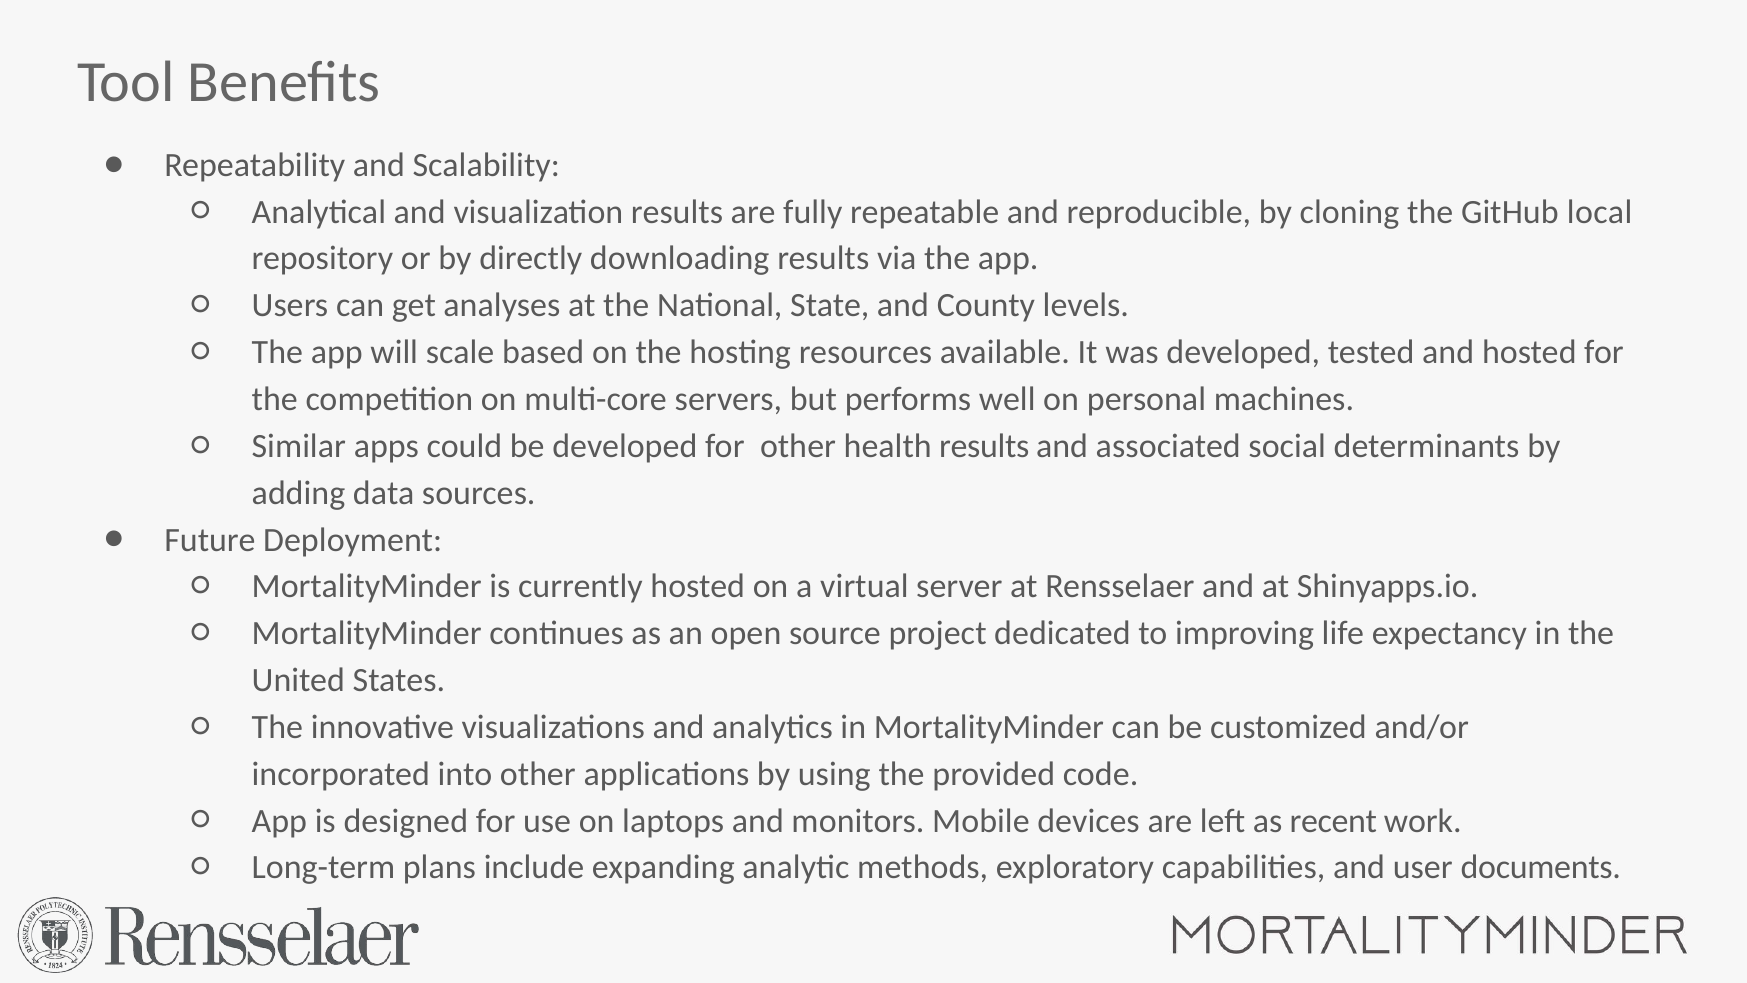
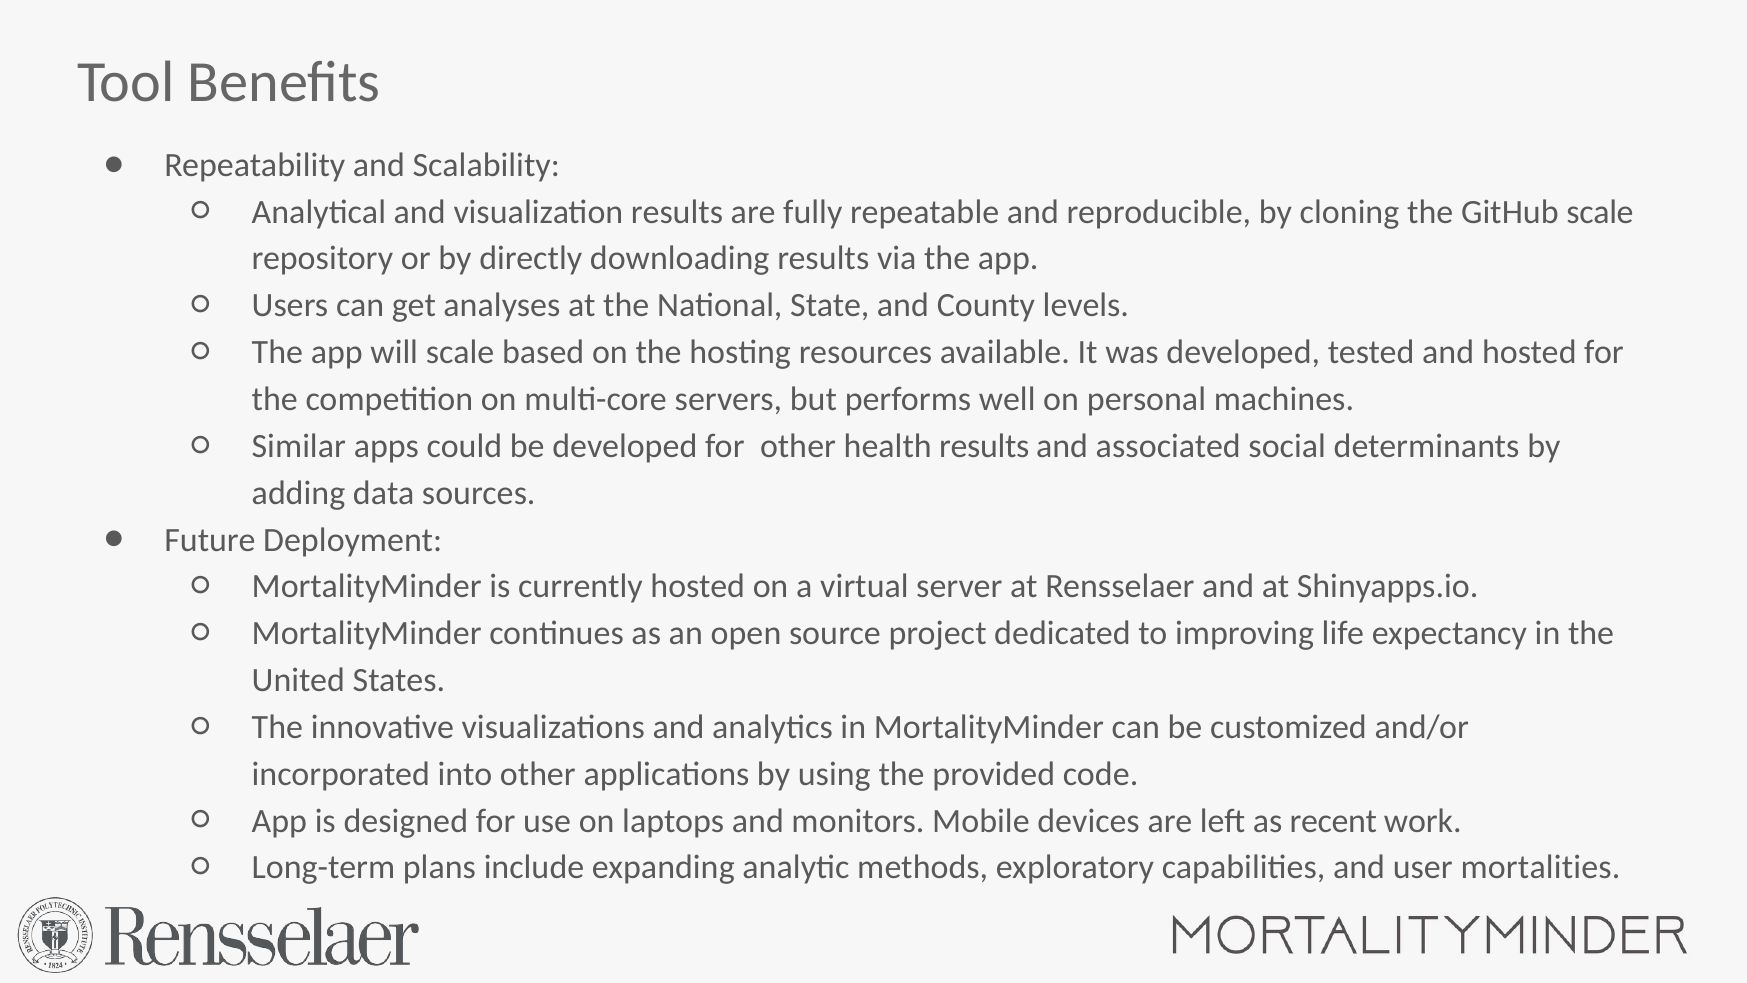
GitHub local: local -> scale
documents: documents -> mortalities
